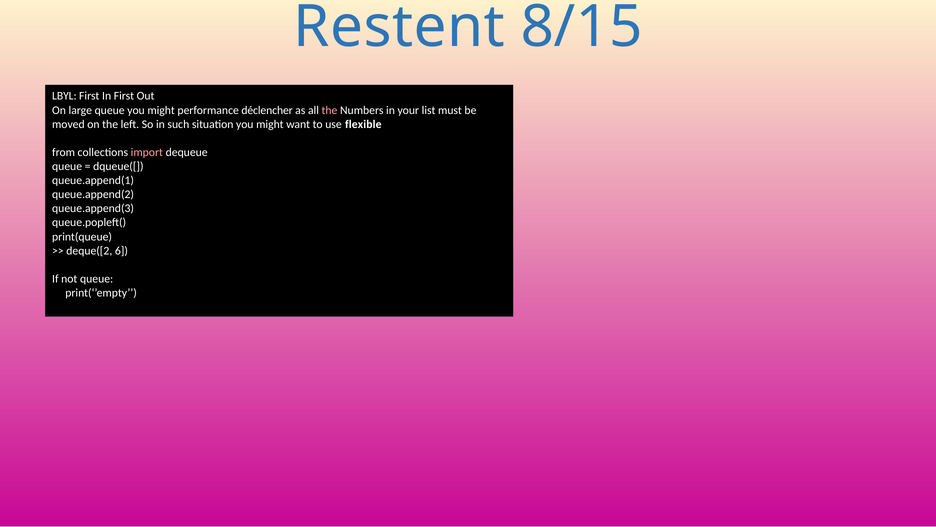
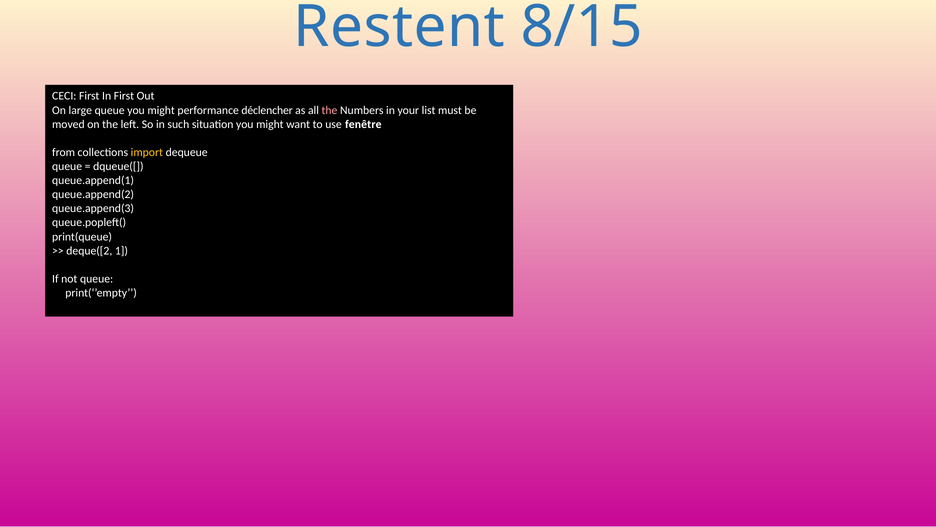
LBYL: LBYL -> CECI
flexible: flexible -> fenêtre
import colour: pink -> yellow
6: 6 -> 1
